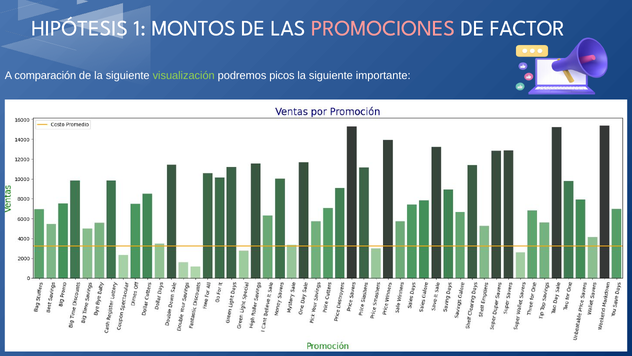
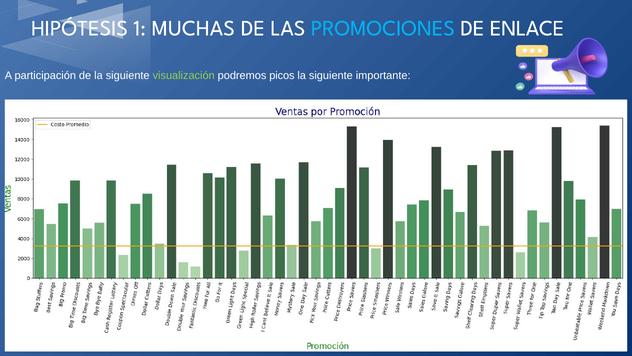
MONTOS: MONTOS -> MUCHAS
PROMOCIONES colour: pink -> light blue
FACTOR: FACTOR -> ENLACE
comparación: comparación -> participación
